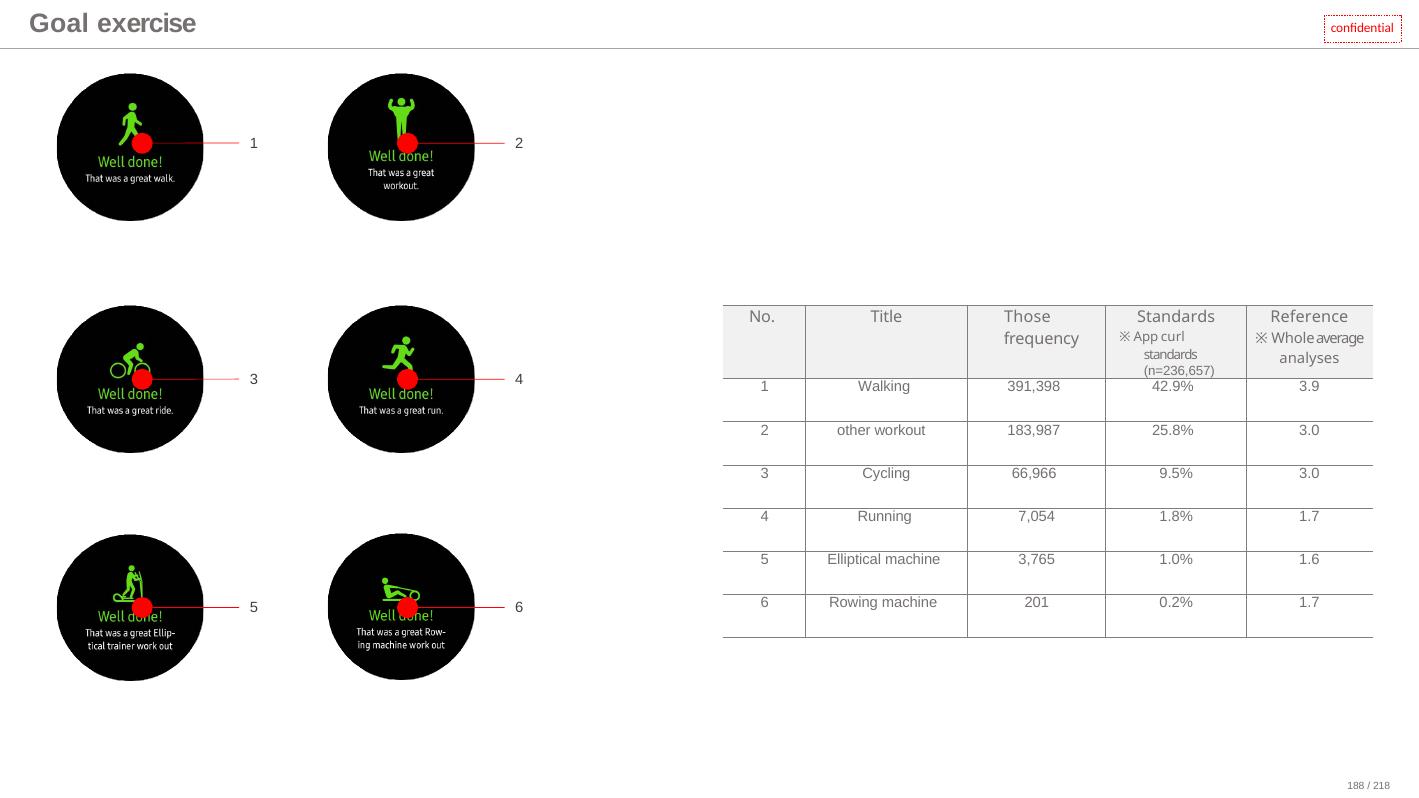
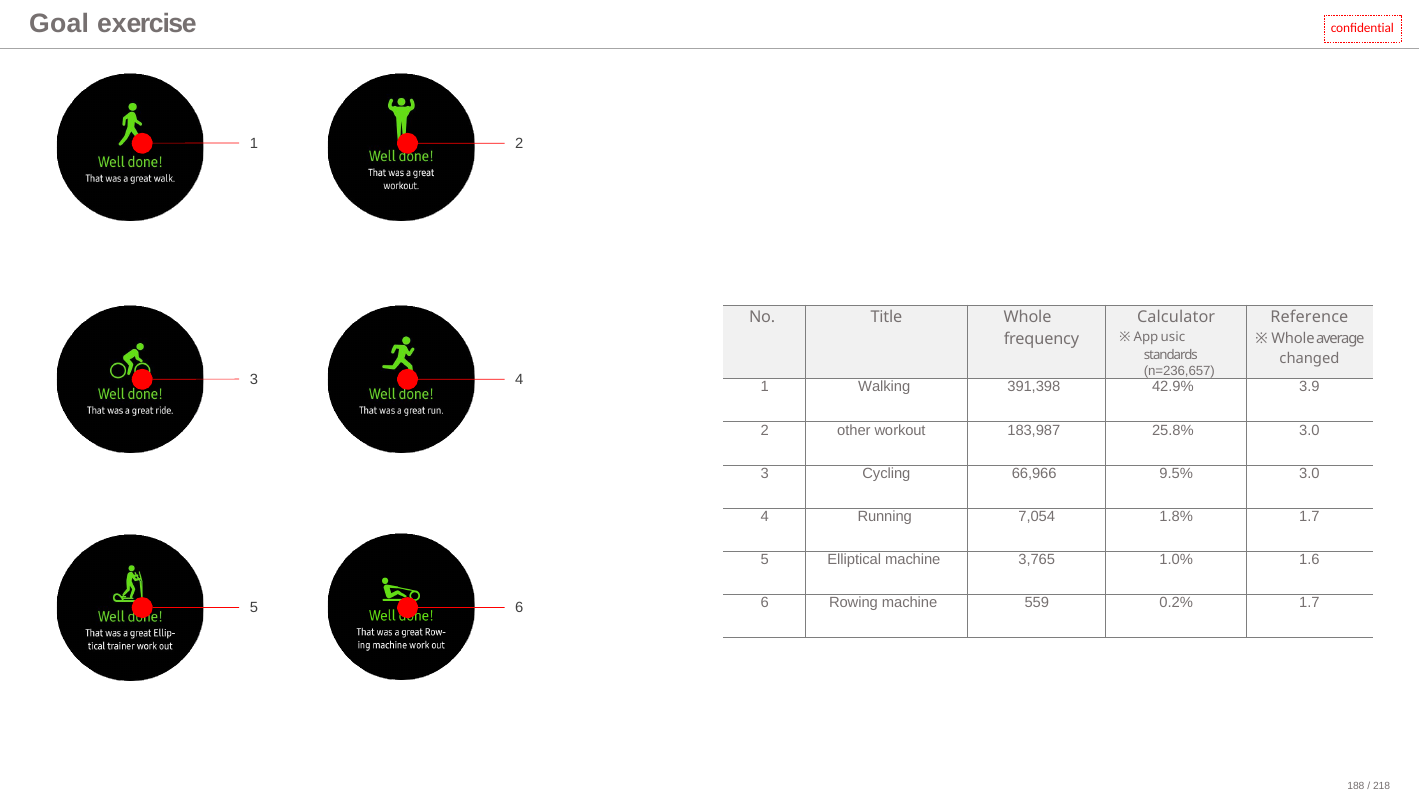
Title Those: Those -> Whole
Standards at (1176, 317): Standards -> Calculator
curl: curl -> usic
analyses: analyses -> changed
201: 201 -> 559
